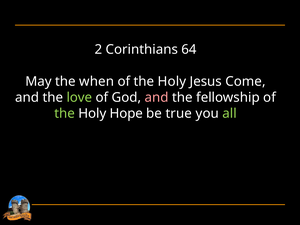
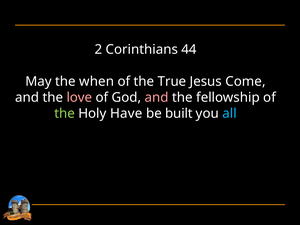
64: 64 -> 44
Holy at (172, 82): Holy -> True
love colour: light green -> pink
Hope: Hope -> Have
true: true -> built
all colour: light green -> light blue
